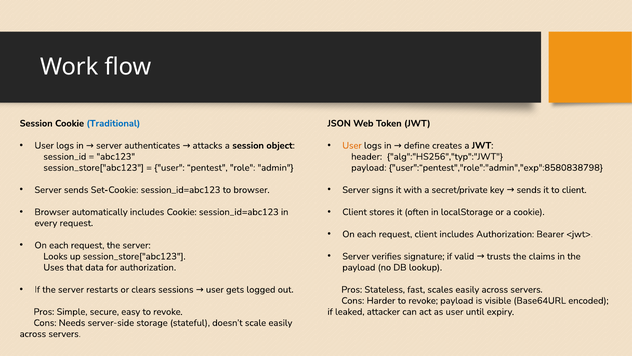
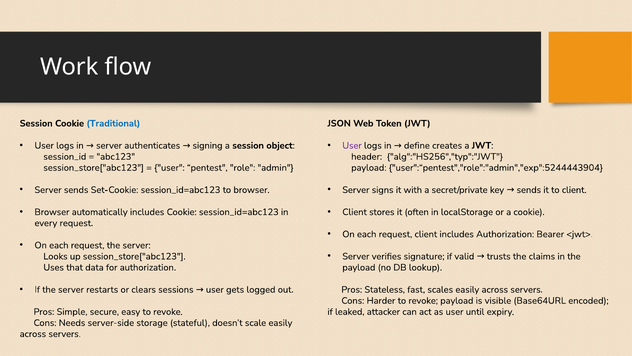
attacks: attacks -> signing
User at (352, 145) colour: orange -> purple
user":“pentest","role":"admin","exp":8580838798: user":“pentest","role":"admin","exp":8580838798 -> user":“pentest","role":"admin","exp":5244443904
